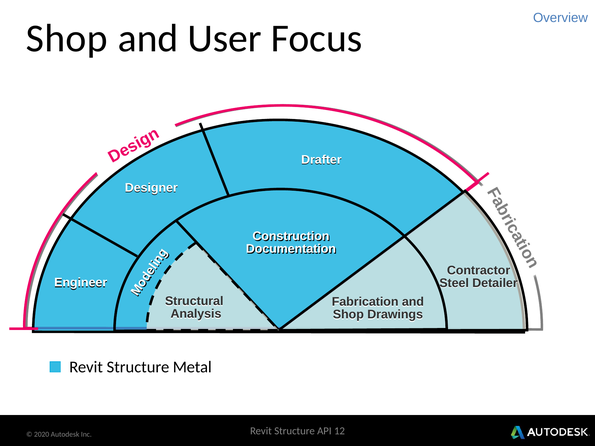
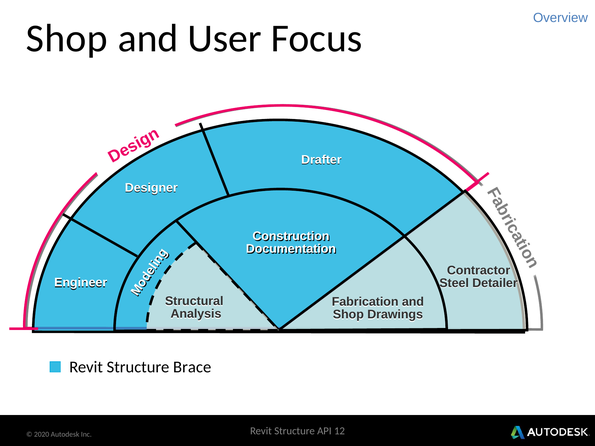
Metal: Metal -> Brace
